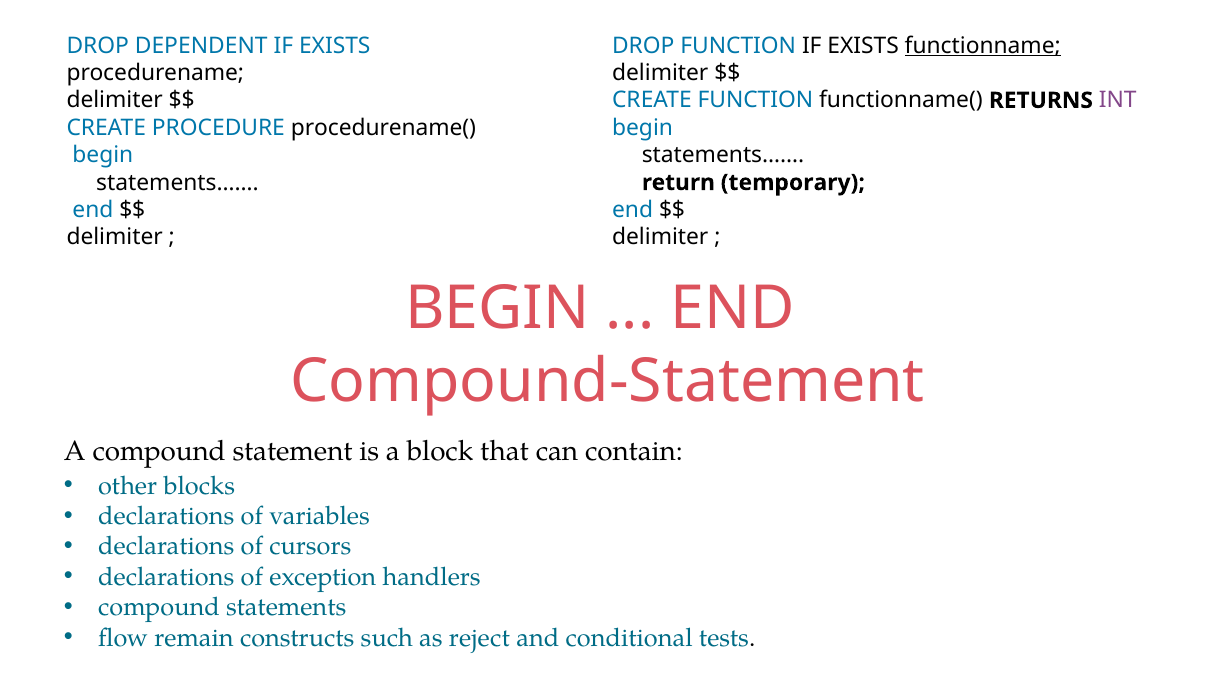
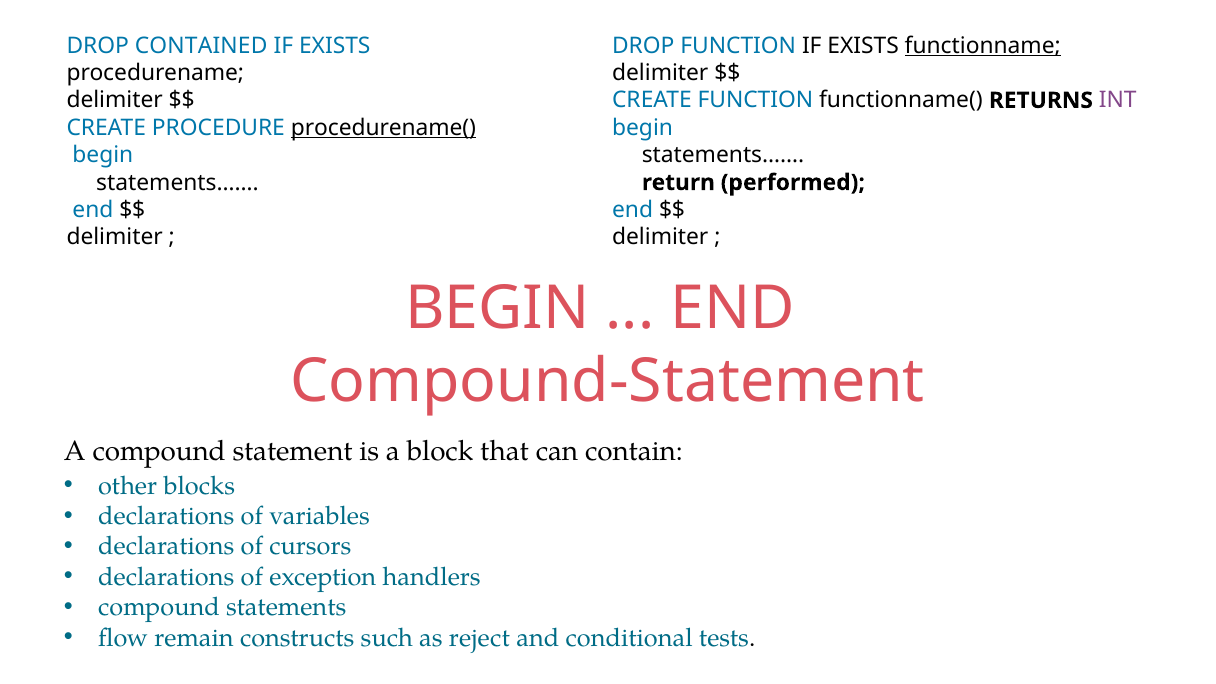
DEPENDENT: DEPENDENT -> CONTAINED
procedurename( underline: none -> present
temporary: temporary -> performed
